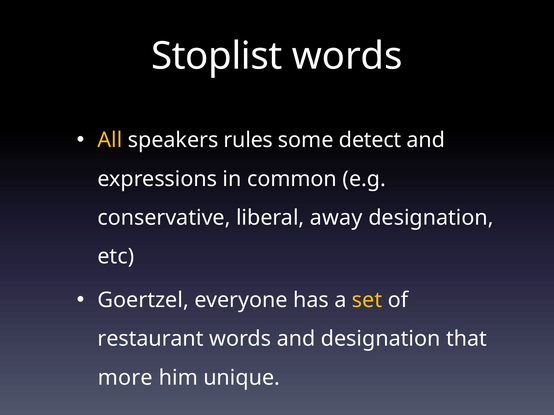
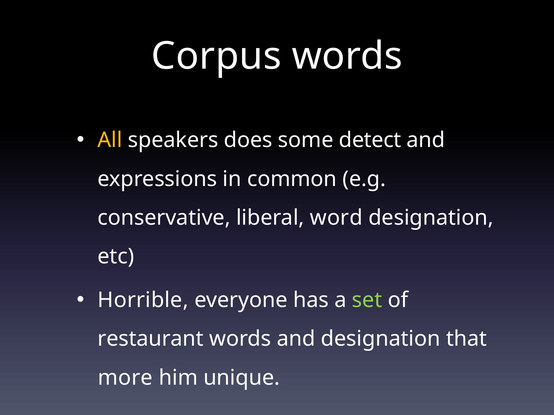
Stoplist: Stoplist -> Corpus
rules: rules -> does
away: away -> word
Goertzel: Goertzel -> Horrible
set colour: yellow -> light green
